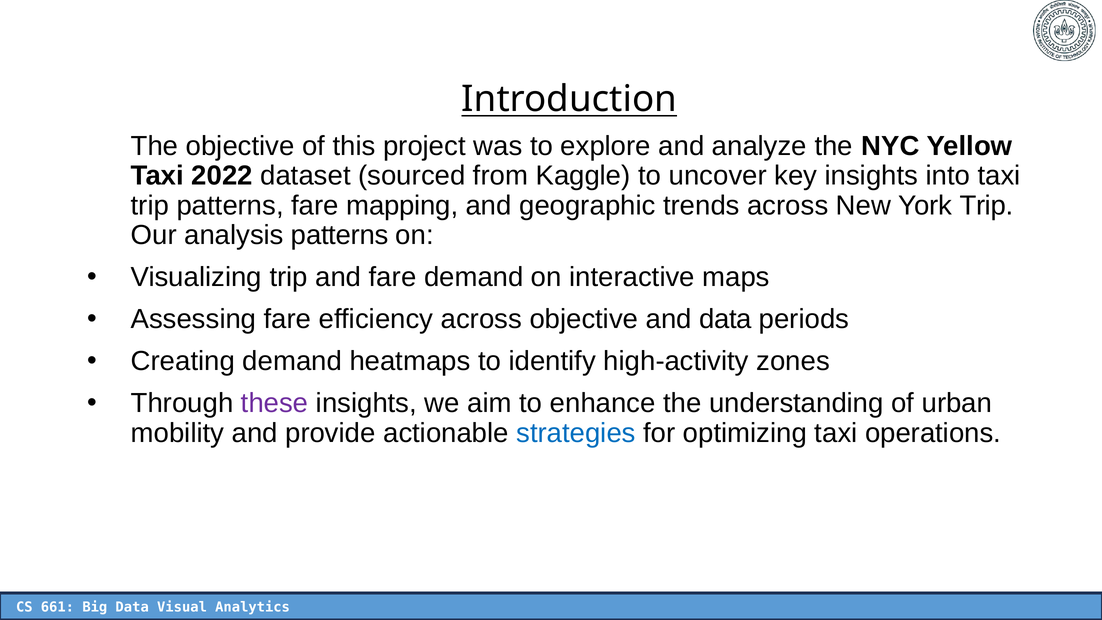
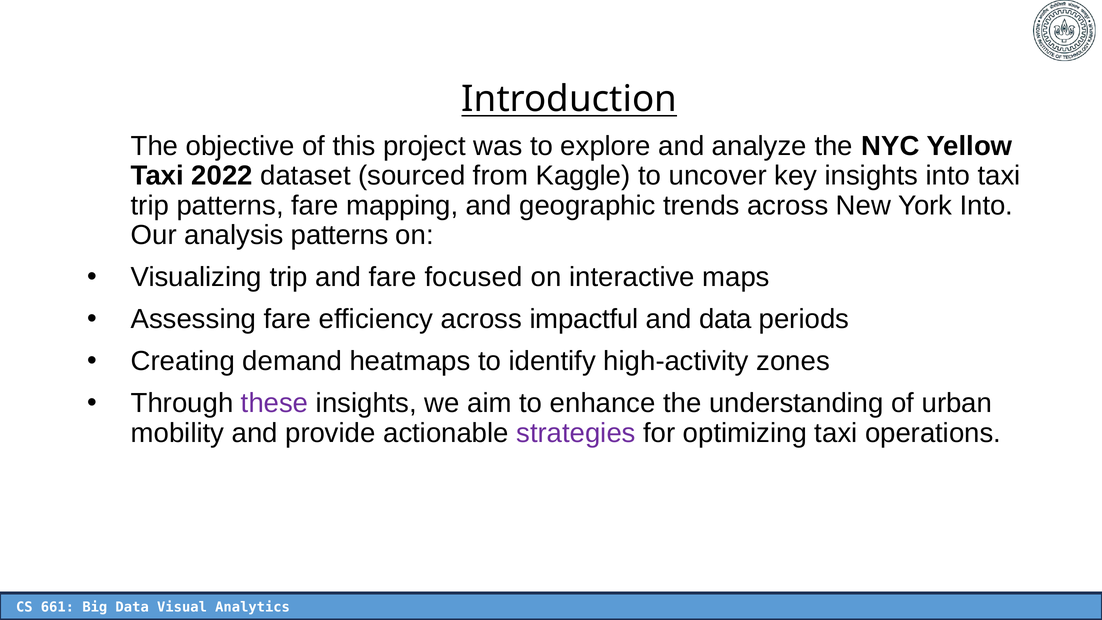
York Trip: Trip -> Into
fare demand: demand -> focused
across objective: objective -> impactful
strategies colour: blue -> purple
